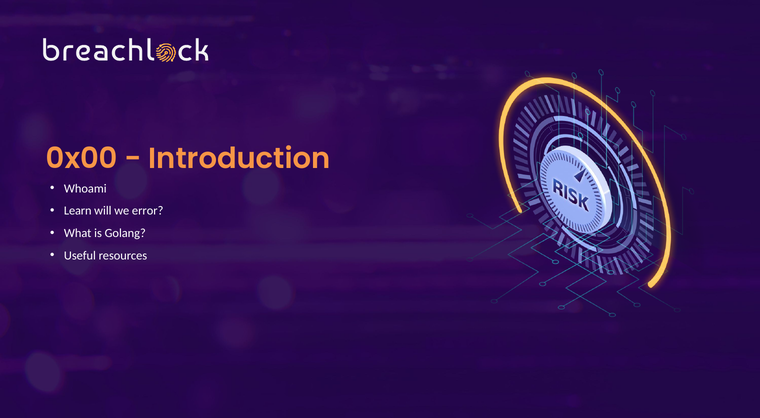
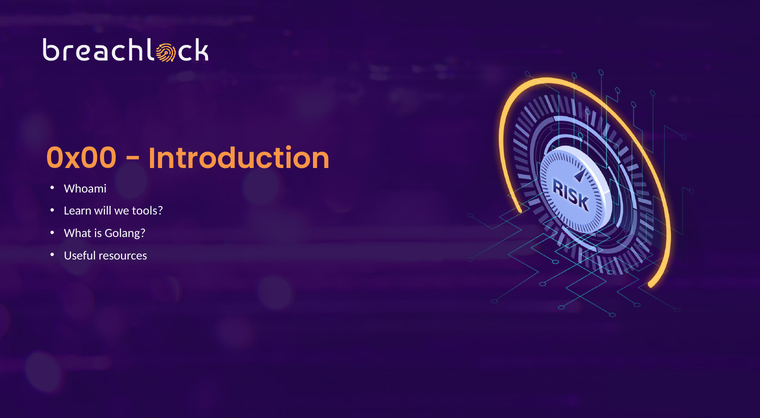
error: error -> tools
